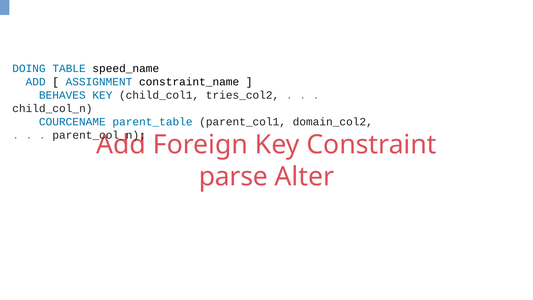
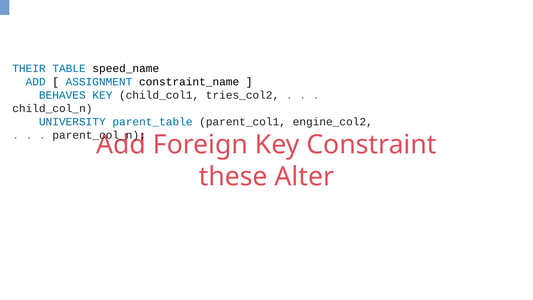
DOING: DOING -> THEIR
COURCENAME: COURCENAME -> UNIVERSITY
domain_col2: domain_col2 -> engine_col2
parse: parse -> these
